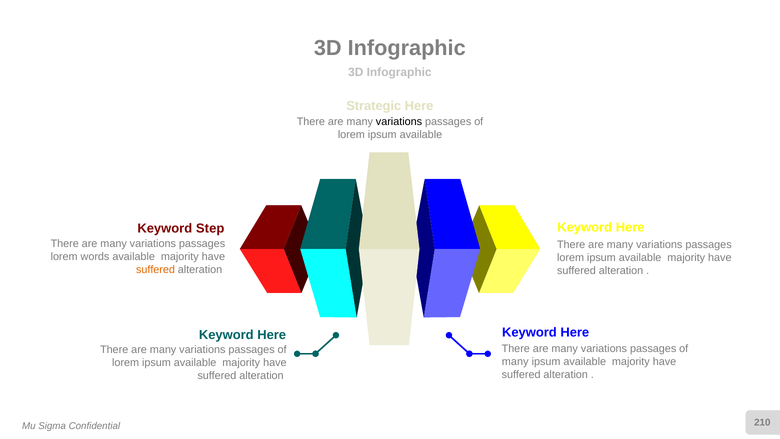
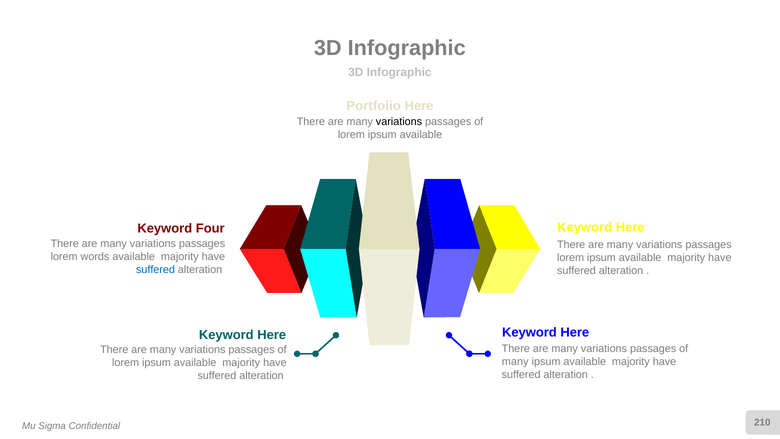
Strategic: Strategic -> Portfolio
Step: Step -> Four
suffered at (155, 269) colour: orange -> blue
